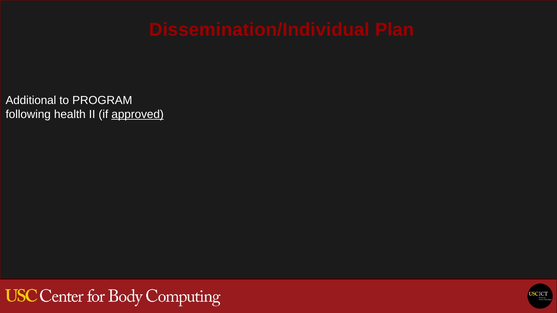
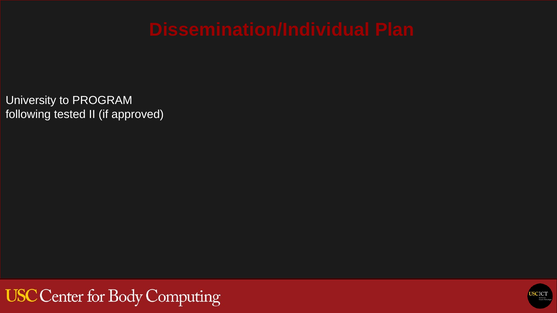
Additional: Additional -> University
health: health -> tested
approved underline: present -> none
